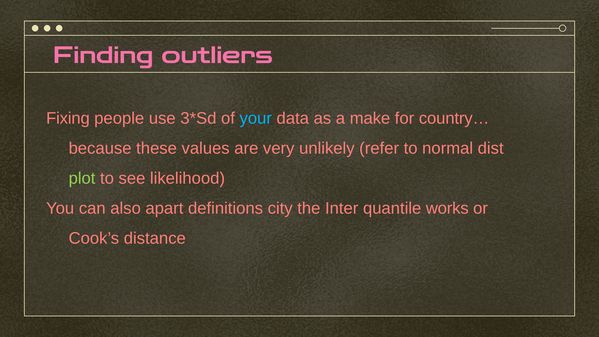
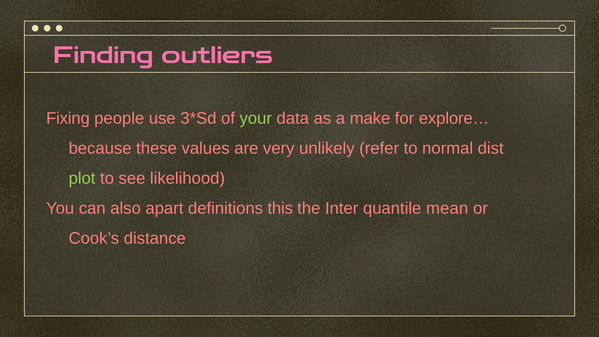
your colour: light blue -> light green
country…: country… -> explore…
city: city -> this
works: works -> mean
